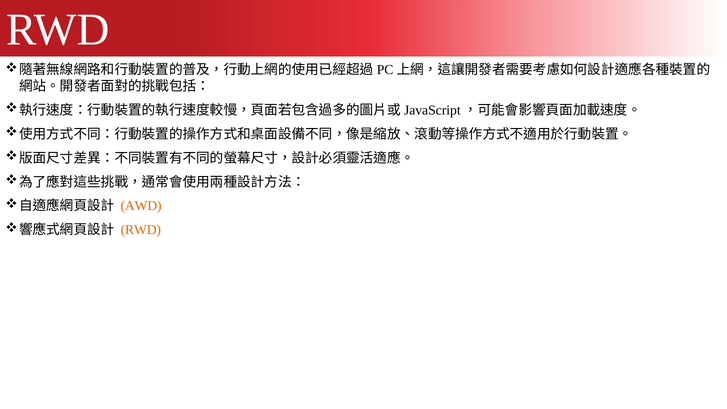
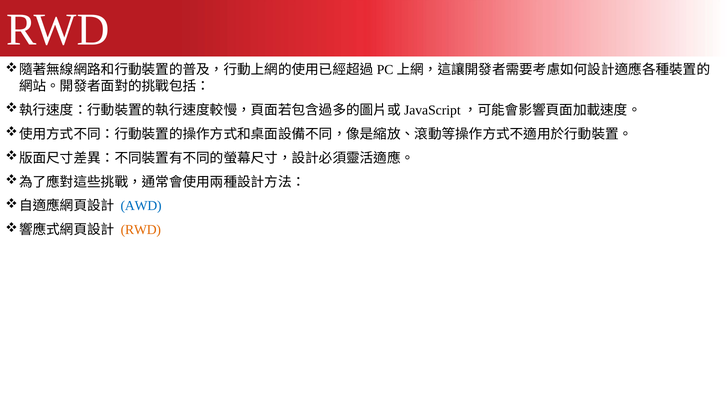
AWD colour: orange -> blue
